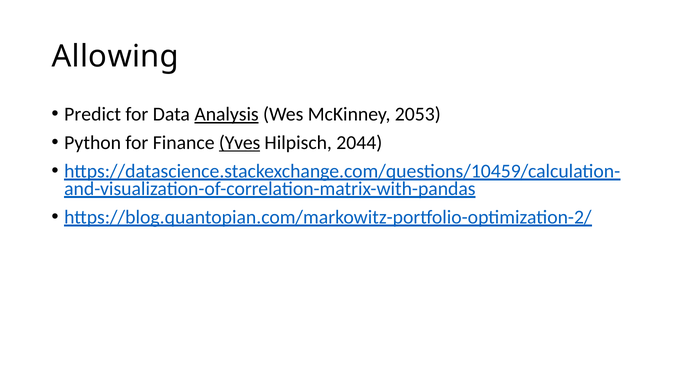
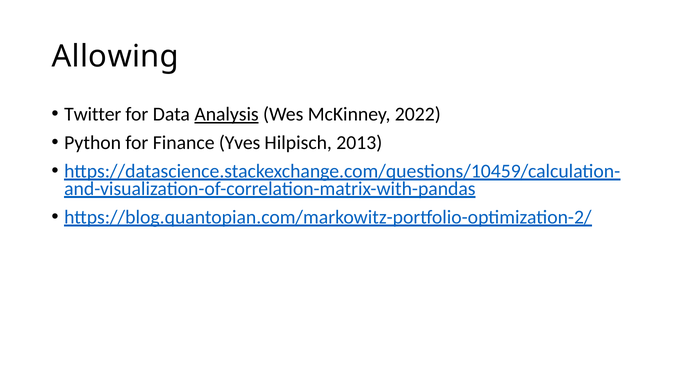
Predict: Predict -> Twitter
2053: 2053 -> 2022
Yves underline: present -> none
2044: 2044 -> 2013
